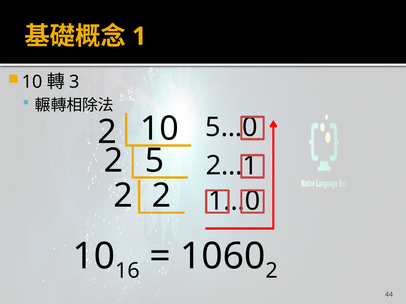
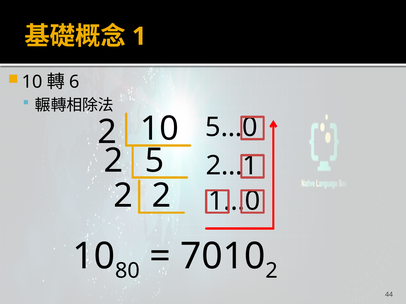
3: 3 -> 6
16: 16 -> 80
1060: 1060 -> 7010
